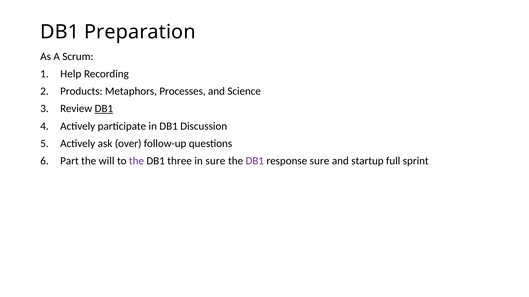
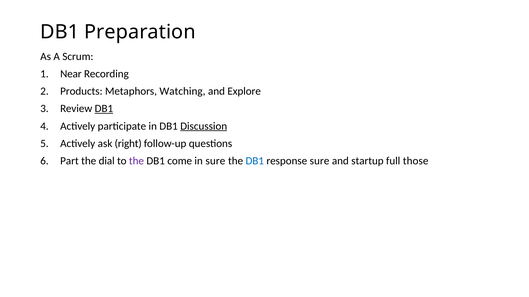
Help: Help -> Near
Processes: Processes -> Watching
Science: Science -> Explore
Discussion underline: none -> present
over: over -> right
will: will -> dial
three: three -> come
DB1 at (255, 161) colour: purple -> blue
sprint: sprint -> those
